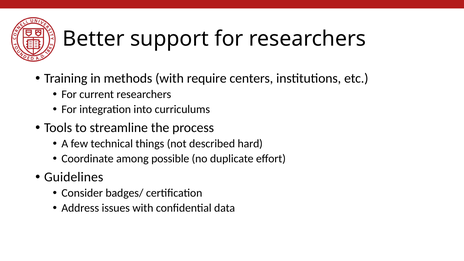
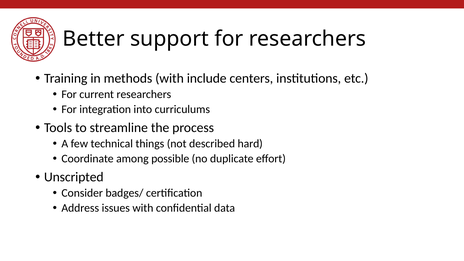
require: require -> include
Guidelines: Guidelines -> Unscripted
